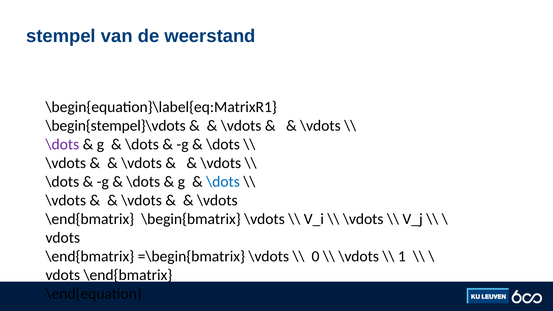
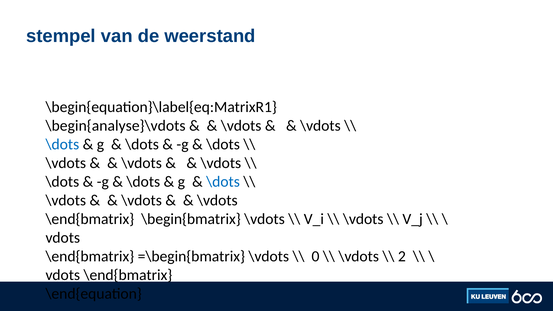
\begin{stempel}\vdots: \begin{stempel}\vdots -> \begin{analyse}\vdots
\dots at (62, 144) colour: purple -> blue
1: 1 -> 2
